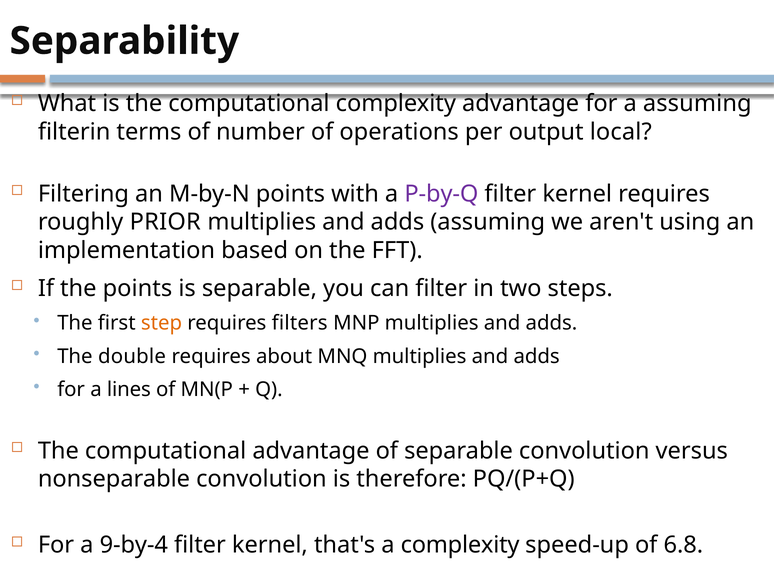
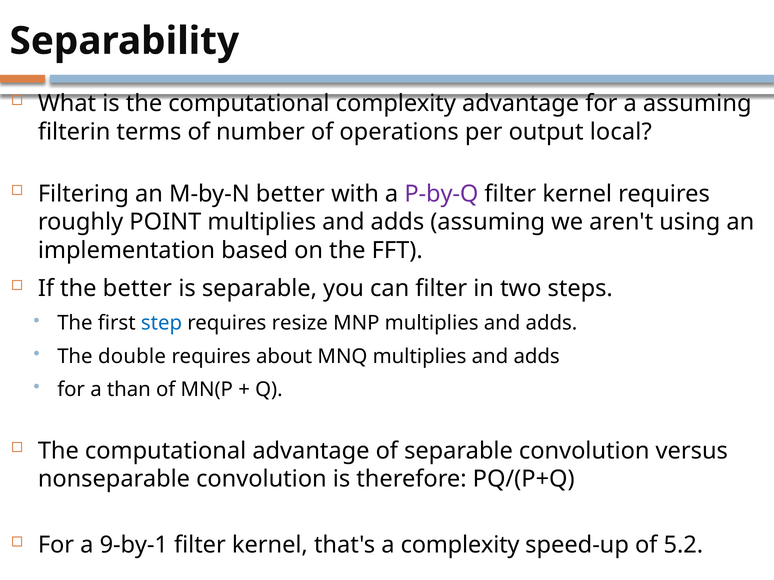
M-by-N points: points -> better
PRIOR: PRIOR -> POINT
the points: points -> better
step colour: orange -> blue
filters: filters -> resize
lines: lines -> than
9-by-4: 9-by-4 -> 9-by-1
6.8: 6.8 -> 5.2
